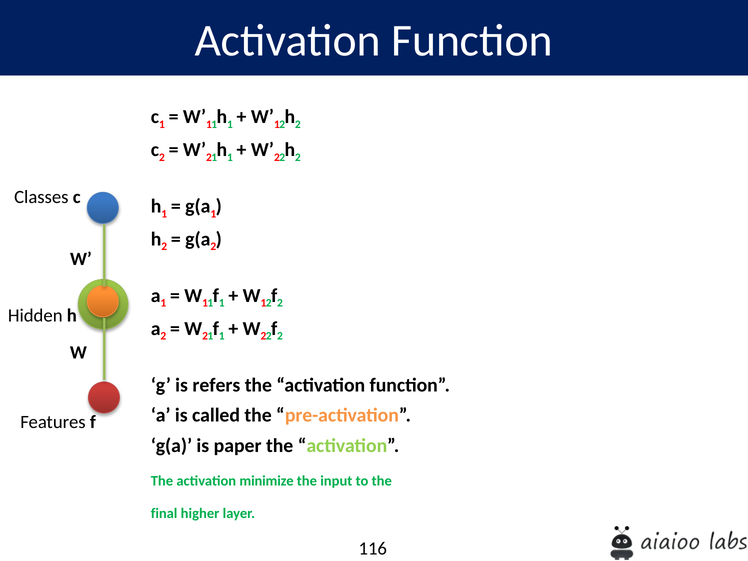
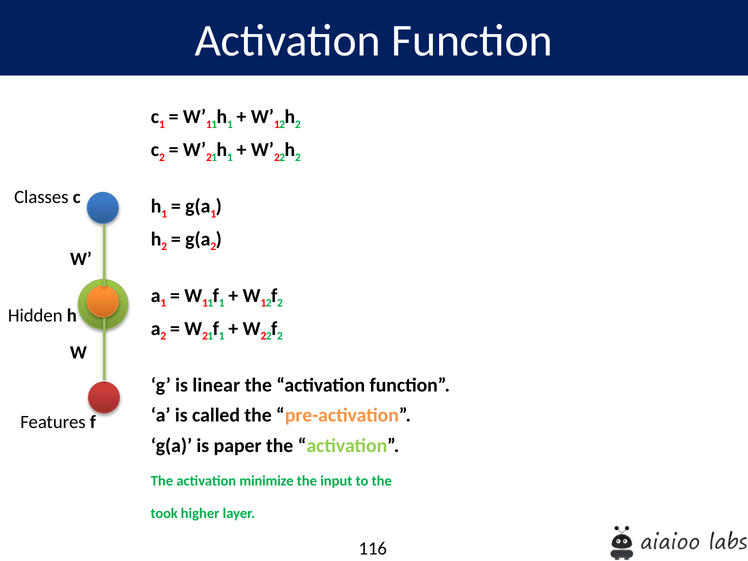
refers: refers -> linear
final: final -> took
